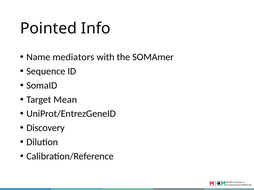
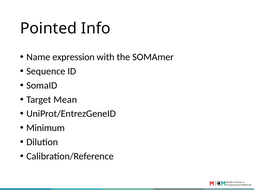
mediators: mediators -> expression
Discovery: Discovery -> Minimum
